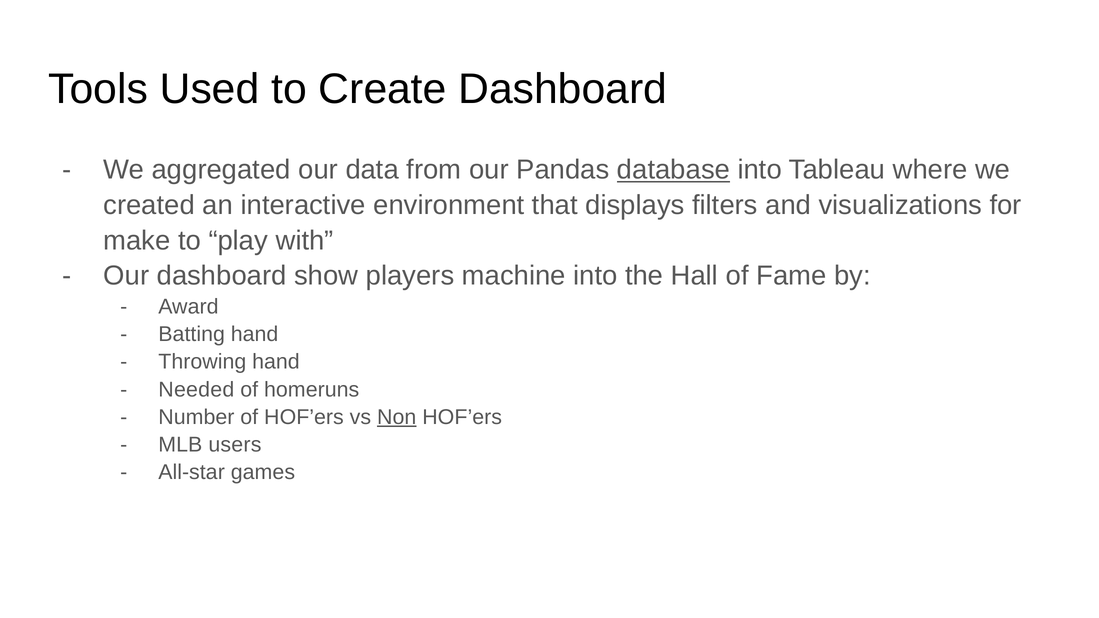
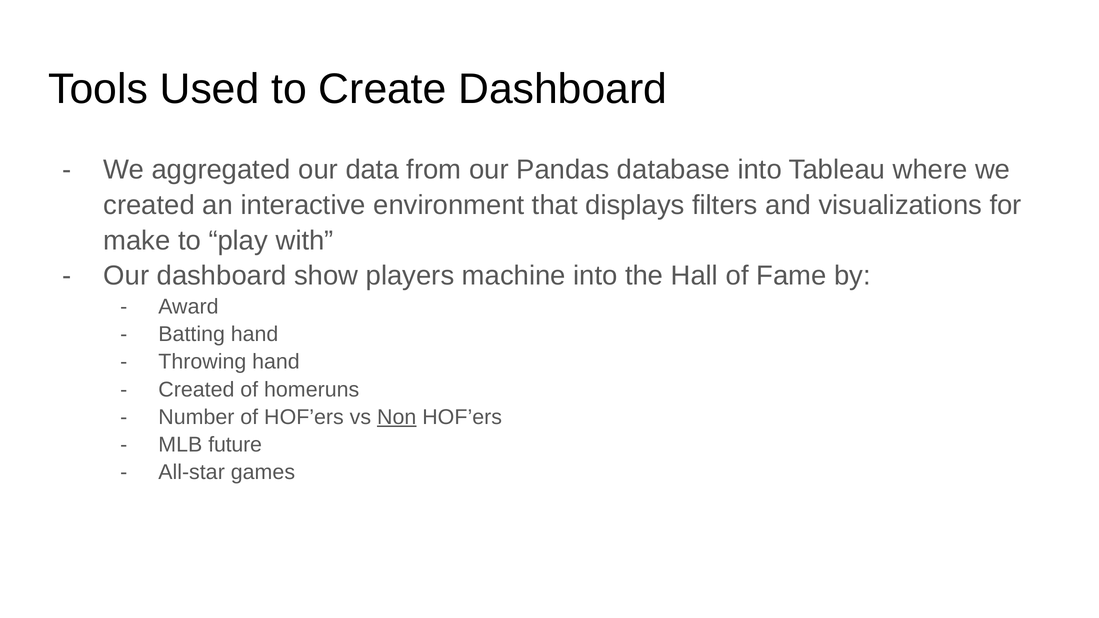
database underline: present -> none
Needed at (196, 390): Needed -> Created
users: users -> future
